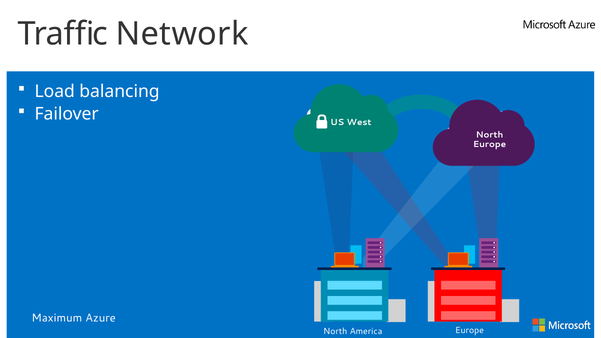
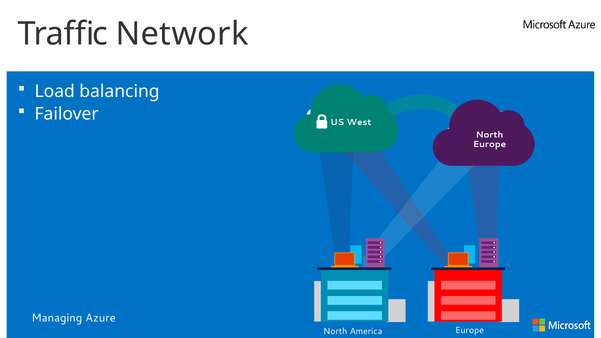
Maximum: Maximum -> Managing
